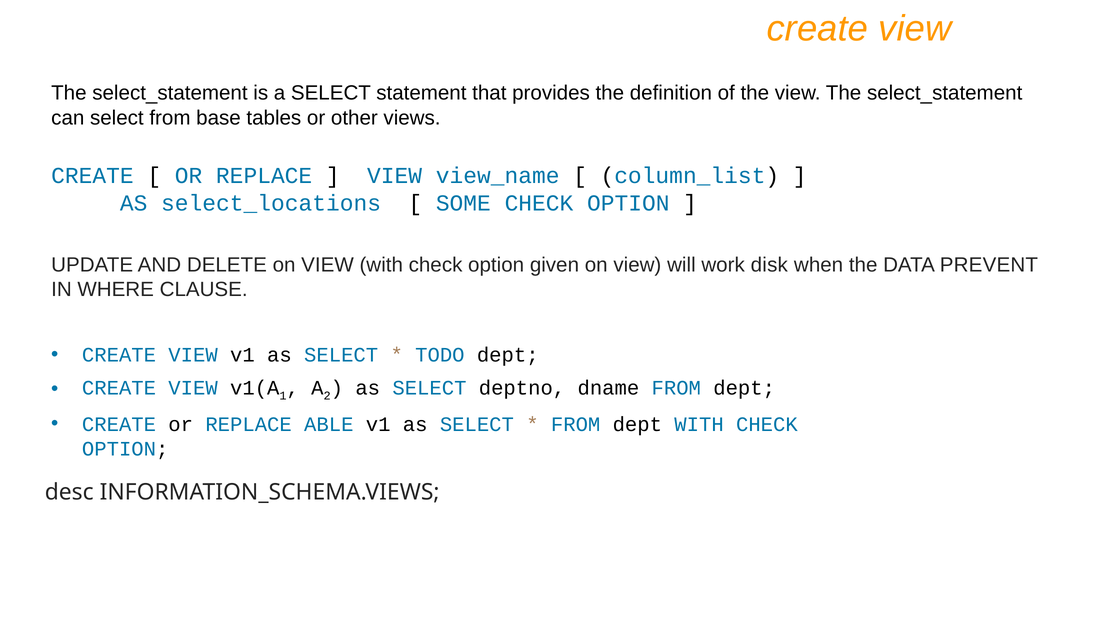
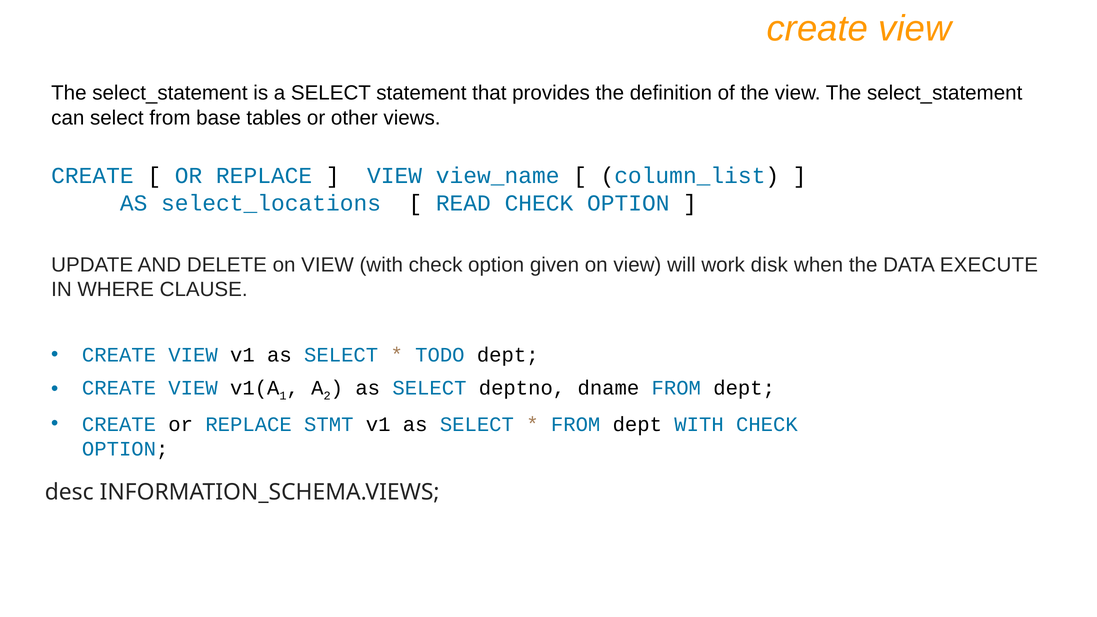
SOME: SOME -> READ
PREVENT: PREVENT -> EXECUTE
ABLE: ABLE -> STMT
